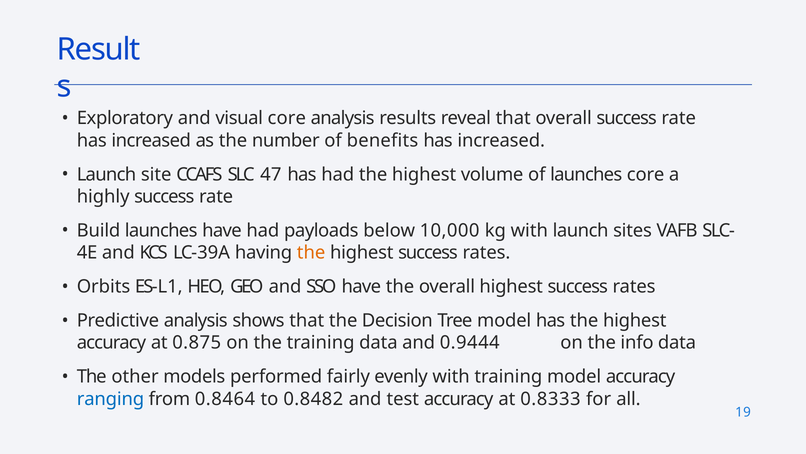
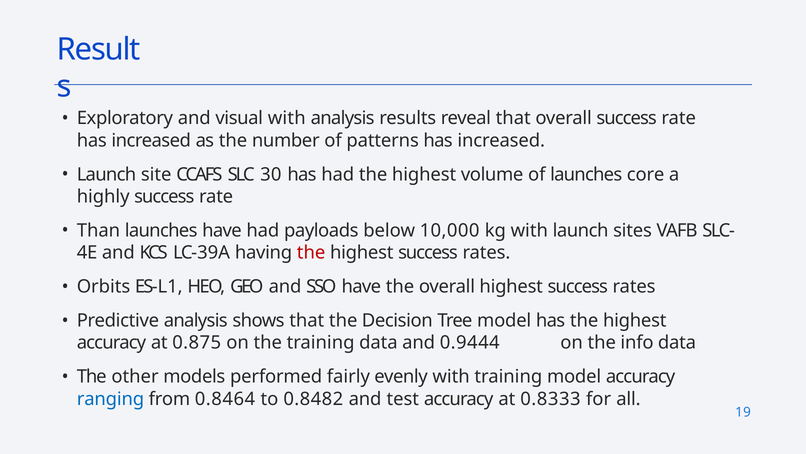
visual core: core -> with
benefits: benefits -> patterns
47: 47 -> 30
Build: Build -> Than
the at (311, 252) colour: orange -> red
